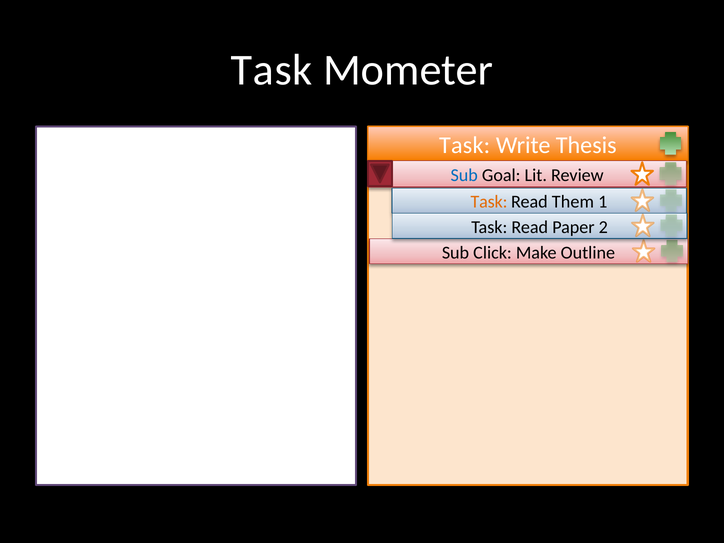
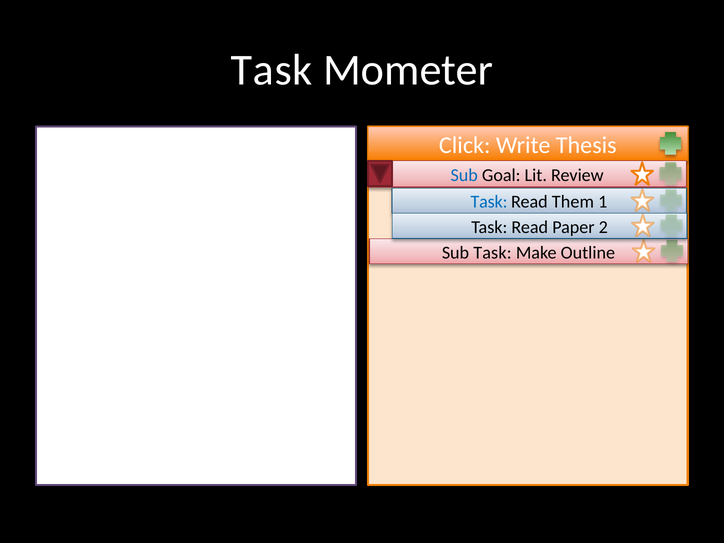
Task at (465, 145): Task -> Click
Task at (489, 202) colour: orange -> blue
Sub Click: Click -> Task
